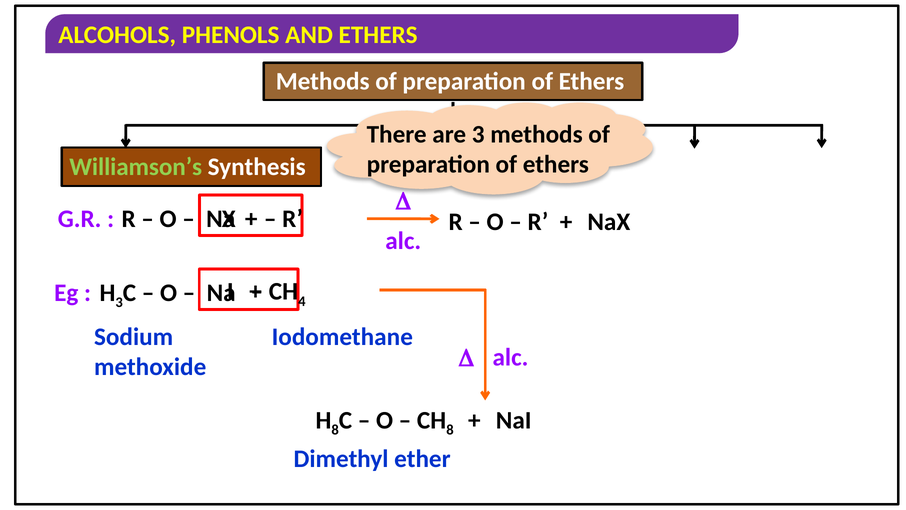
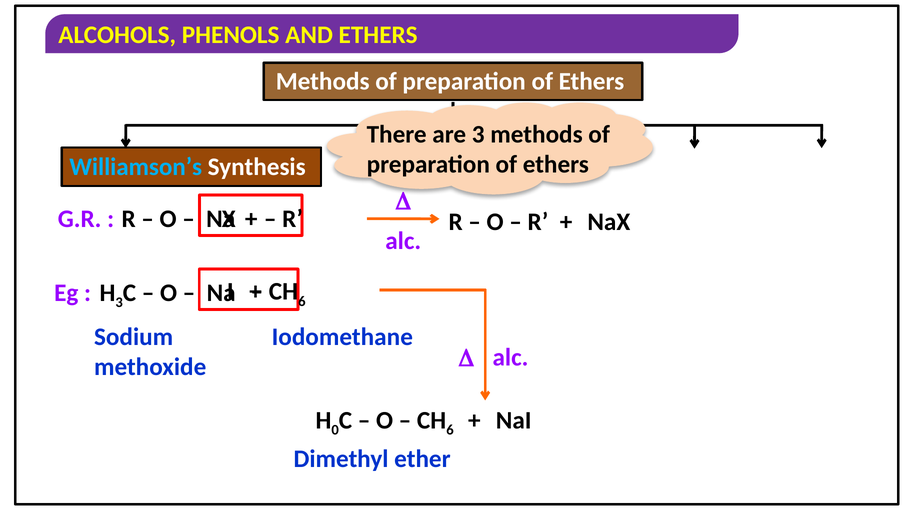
Williamson’s colour: light green -> light blue
4 at (302, 301): 4 -> 6
8 at (335, 430): 8 -> 0
8 at (450, 430): 8 -> 6
